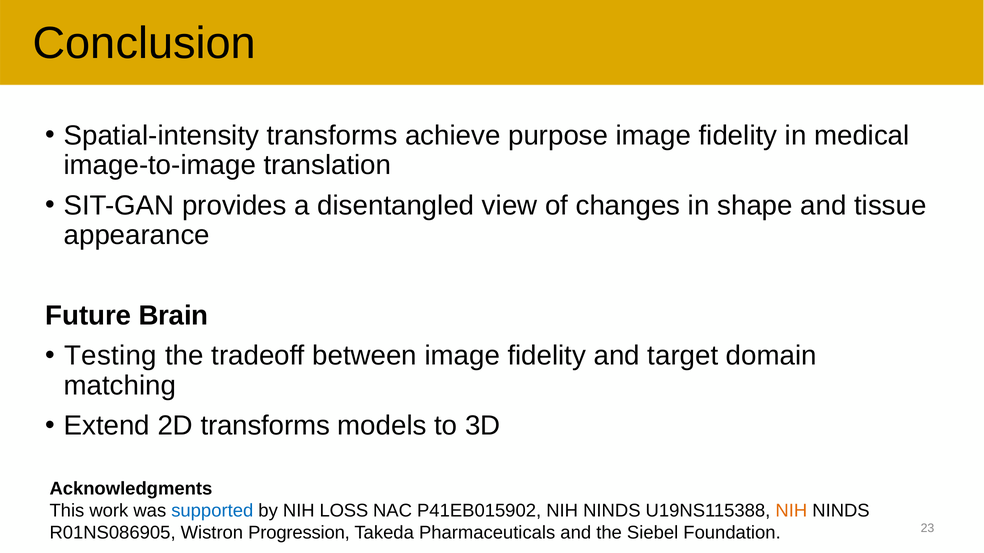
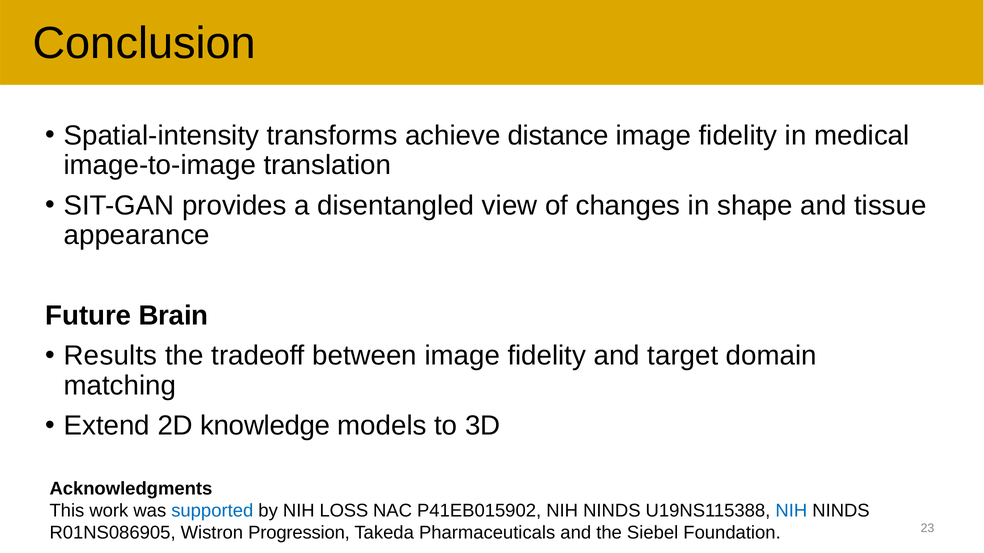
purpose: purpose -> distance
Testing: Testing -> Results
2D transforms: transforms -> knowledge
NIH at (791, 511) colour: orange -> blue
